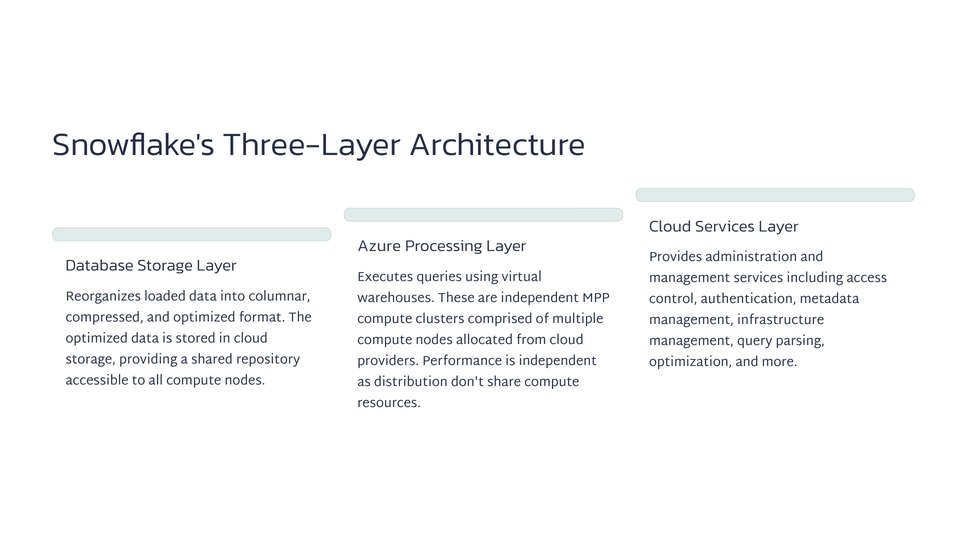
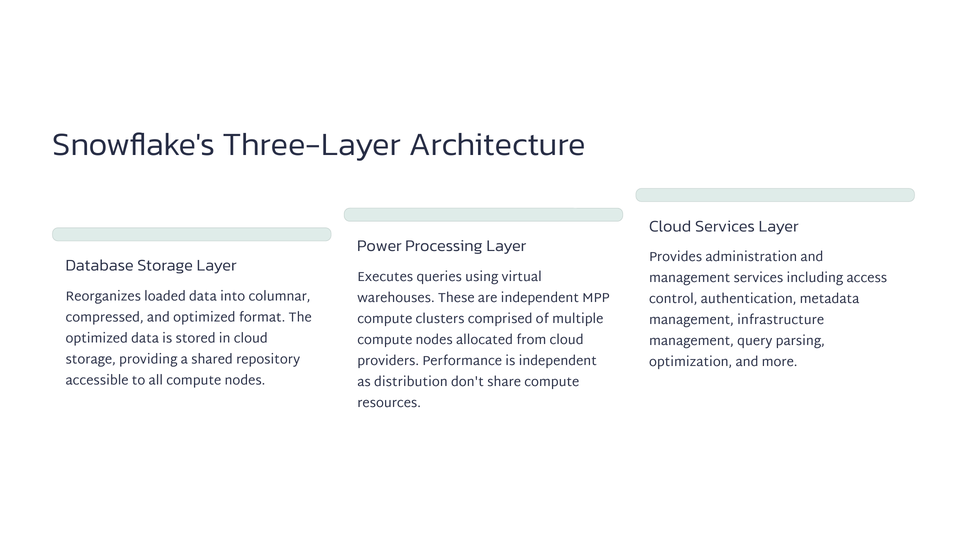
Azure: Azure -> Power
